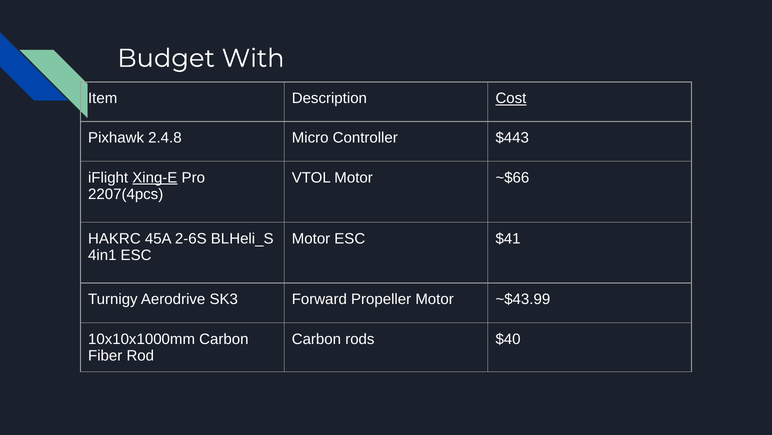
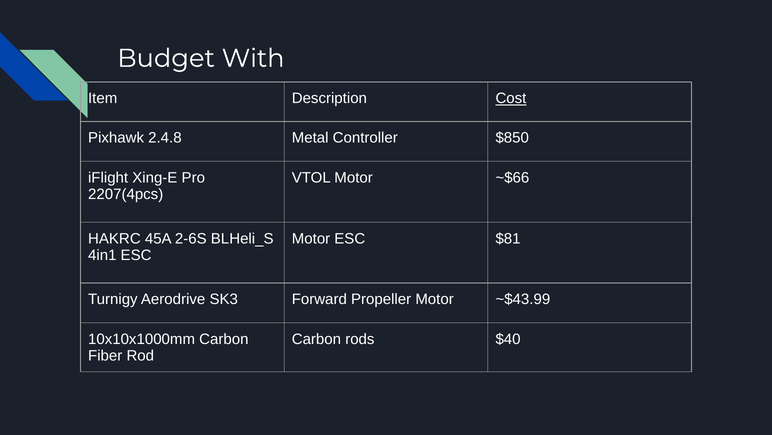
Micro: Micro -> Metal
$443: $443 -> $850
Xing-E underline: present -> none
$41: $41 -> $81
